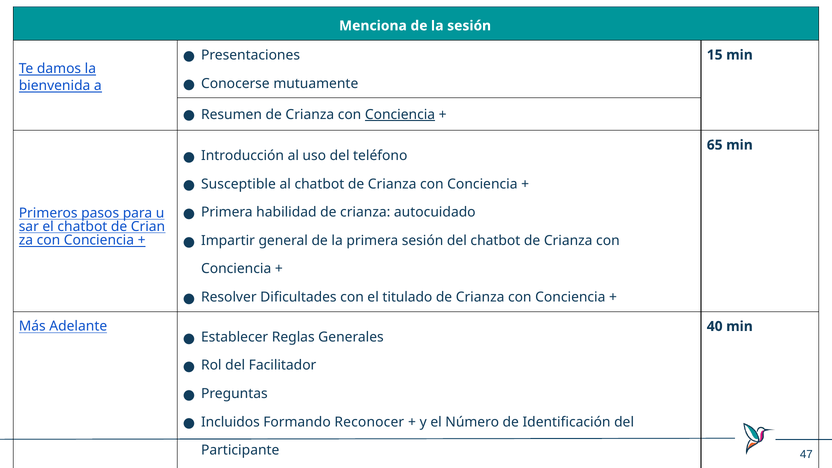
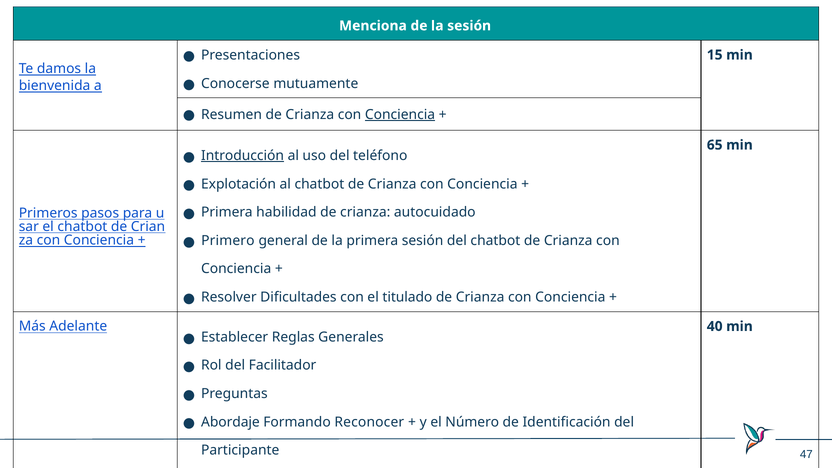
Introducción underline: none -> present
Susceptible: Susceptible -> Explotación
Impartir: Impartir -> Primero
Incluidos: Incluidos -> Abordaje
